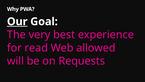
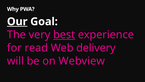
best underline: none -> present
allowed: allowed -> delivery
Requests: Requests -> Webview
